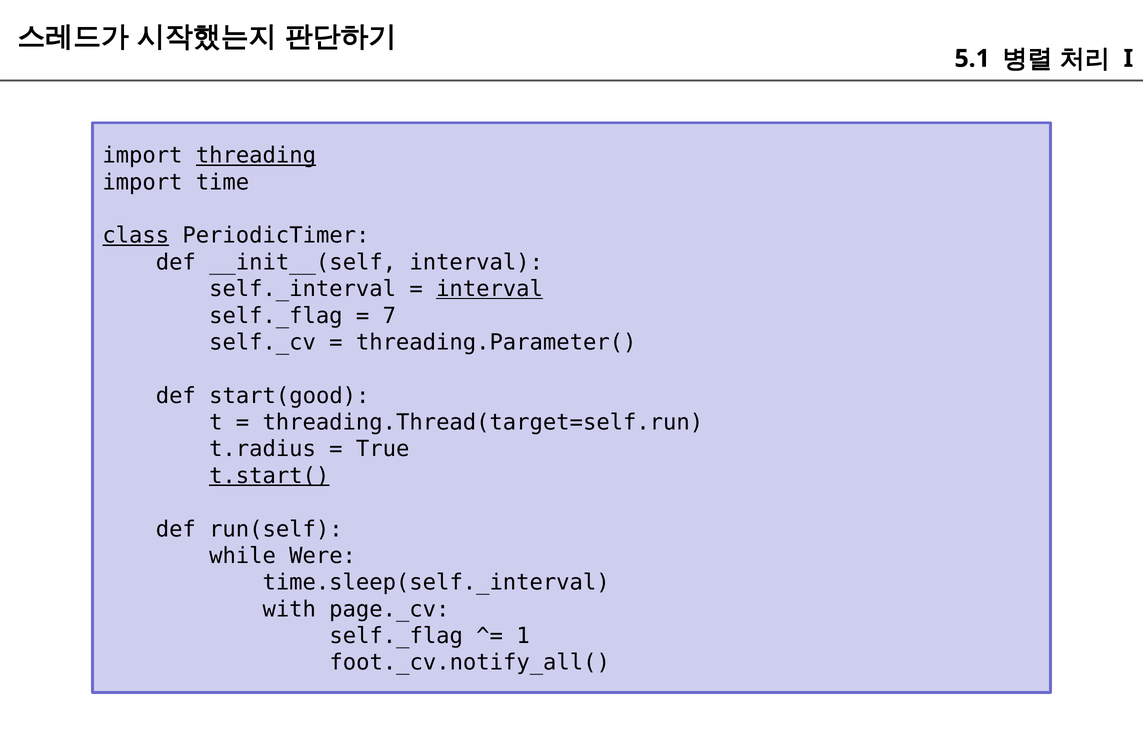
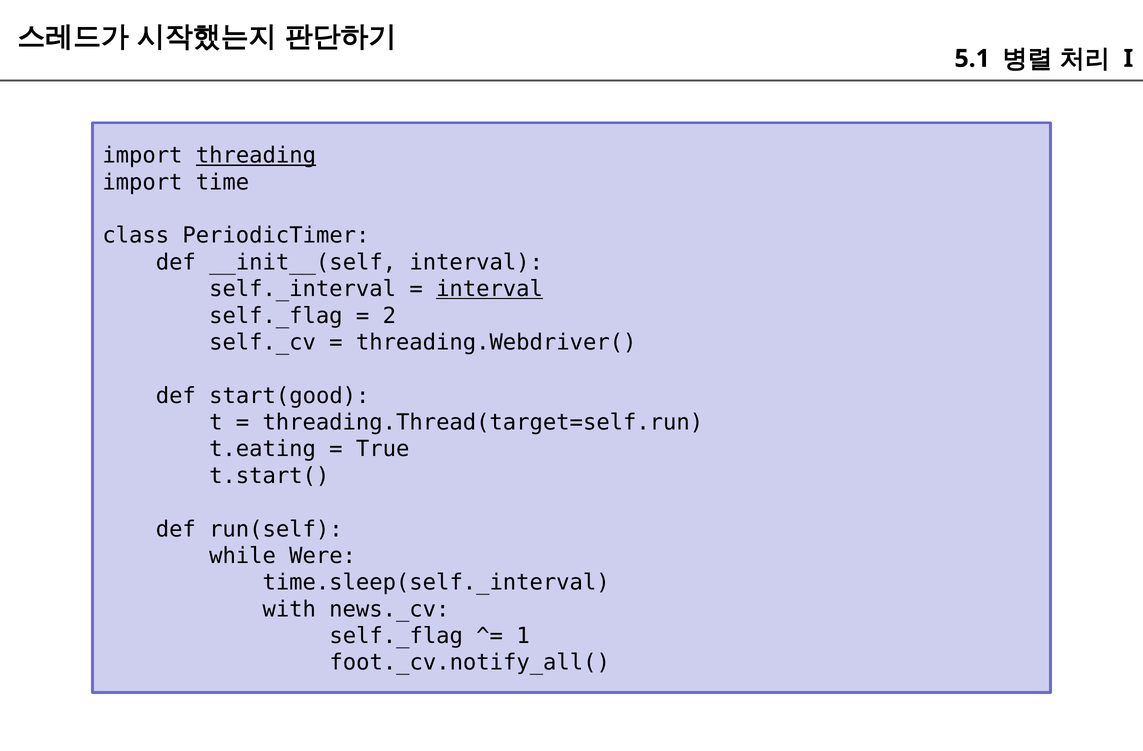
class underline: present -> none
7: 7 -> 2
threading.Parameter(: threading.Parameter( -> threading.Webdriver(
t.radius: t.radius -> t.eating
t.start( underline: present -> none
page._cv: page._cv -> news._cv
